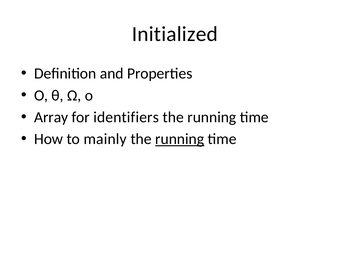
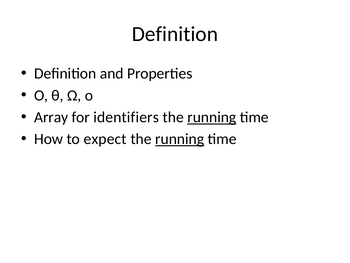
Initialized at (175, 34): Initialized -> Definition
running at (212, 117) underline: none -> present
mainly: mainly -> expect
